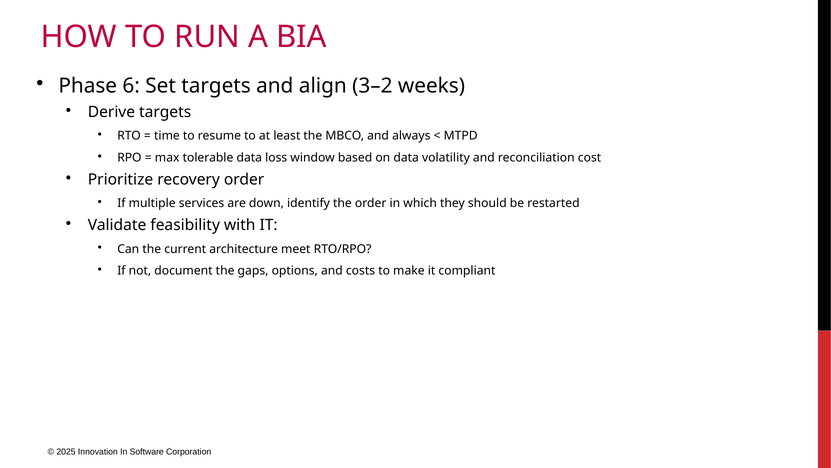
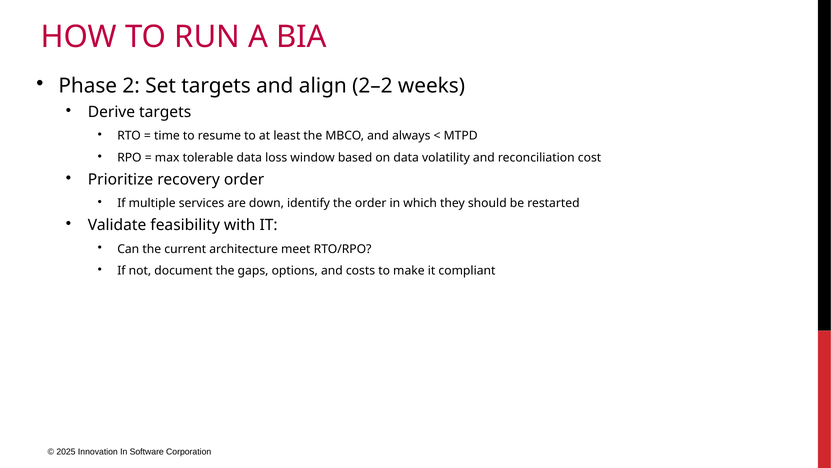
6: 6 -> 2
3–2: 3–2 -> 2–2
